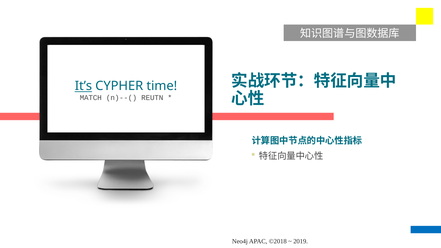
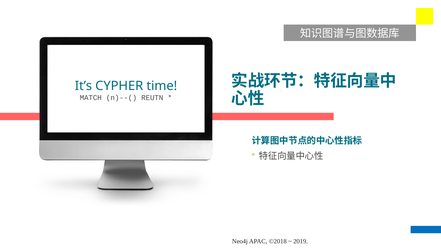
It’s underline: present -> none
